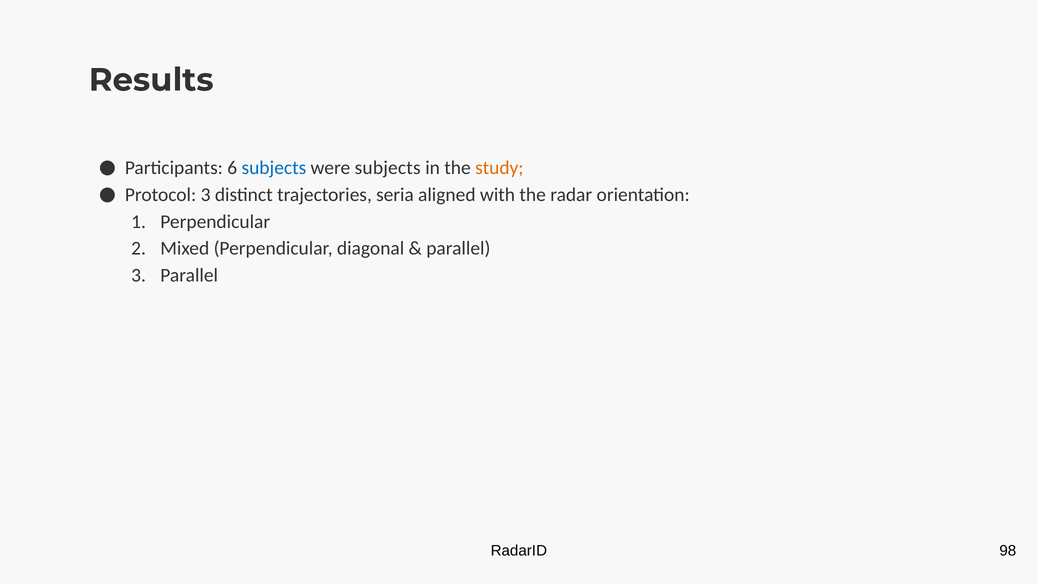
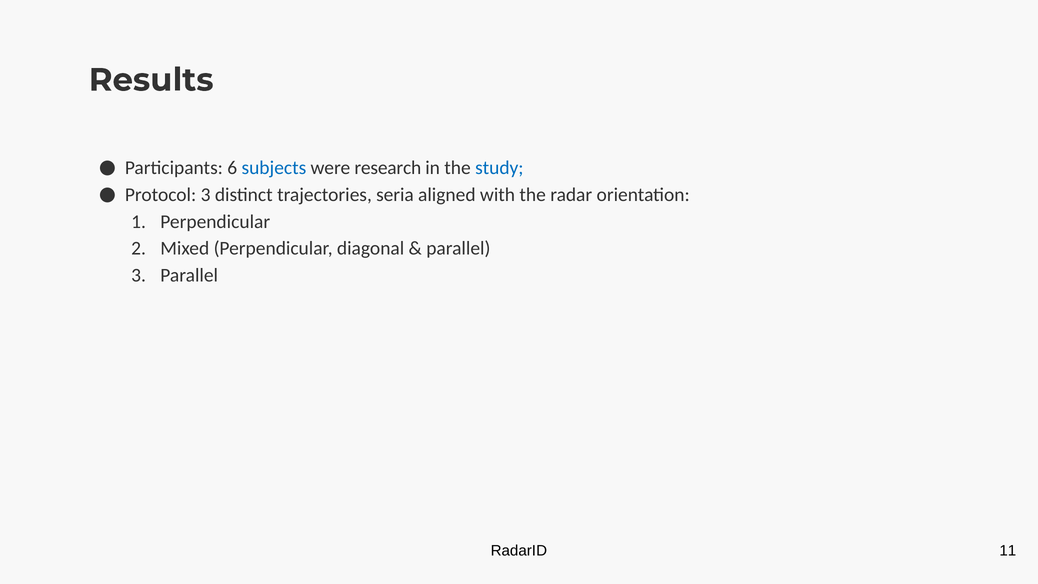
were subjects: subjects -> research
study colour: orange -> blue
98: 98 -> 11
